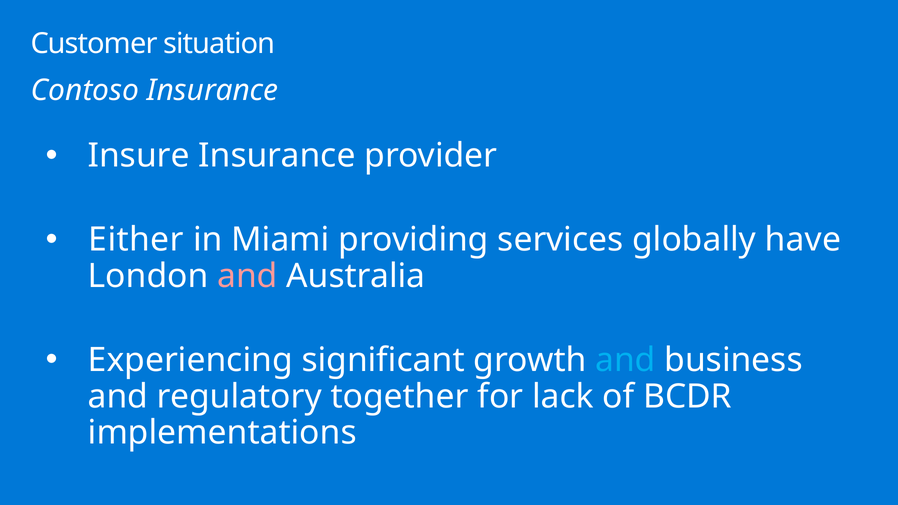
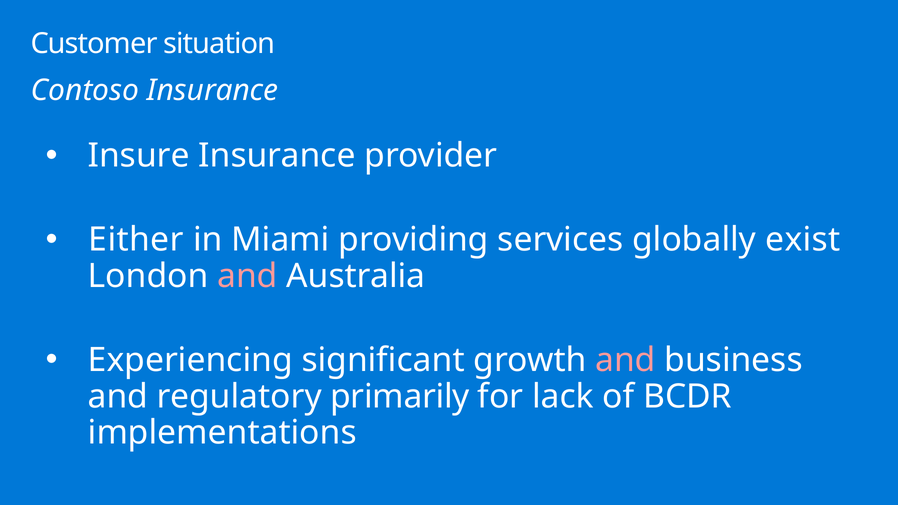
have: have -> exist
and at (625, 360) colour: light blue -> pink
together: together -> primarily
